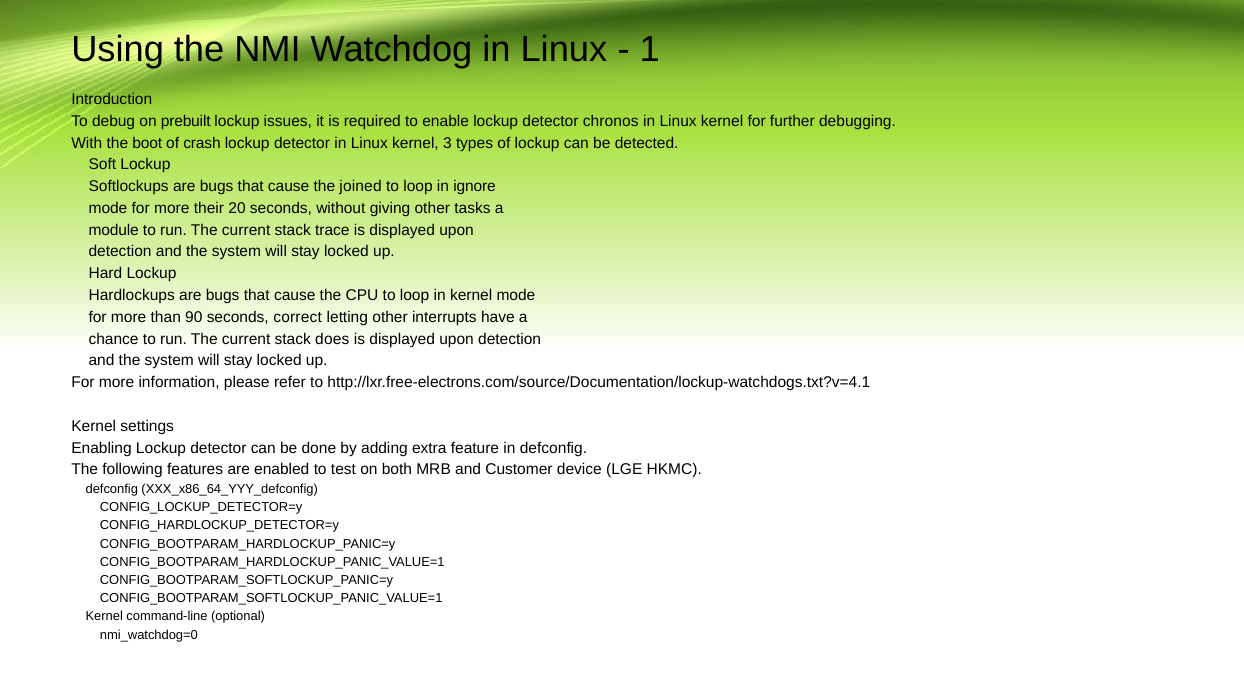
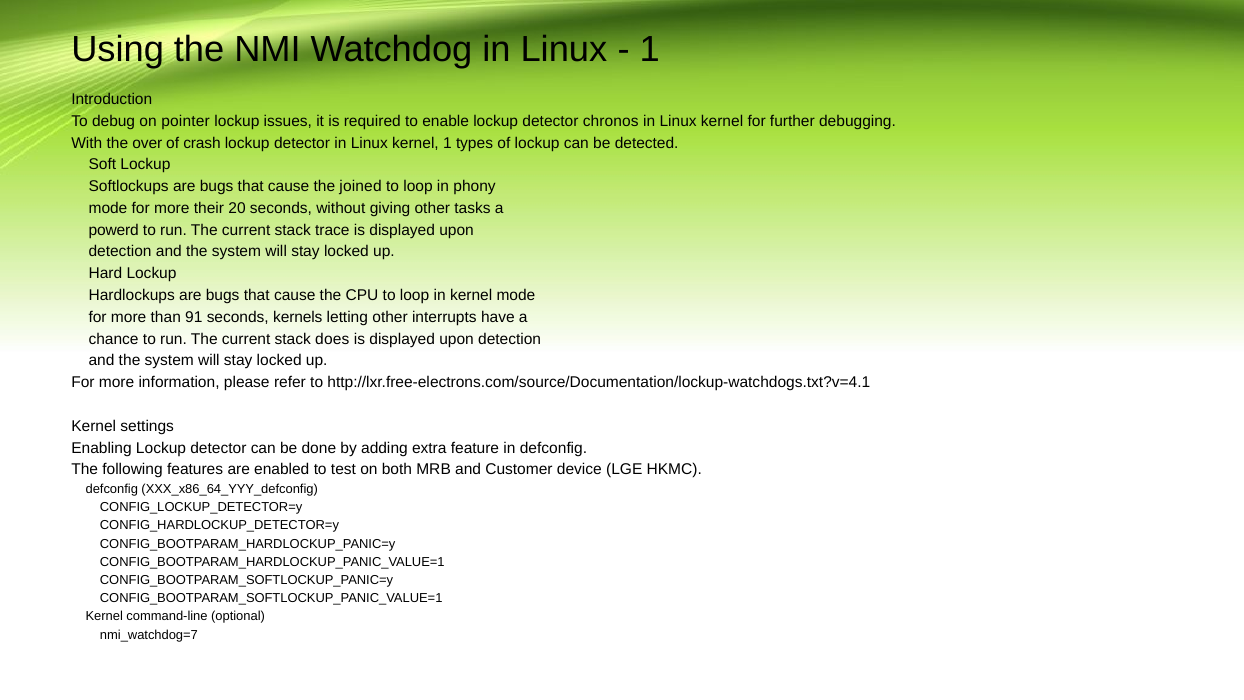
prebuilt: prebuilt -> pointer
boot: boot -> over
kernel 3: 3 -> 1
ignore: ignore -> phony
module: module -> powerd
90: 90 -> 91
correct: correct -> kernels
nmi_watchdog=0: nmi_watchdog=0 -> nmi_watchdog=7
